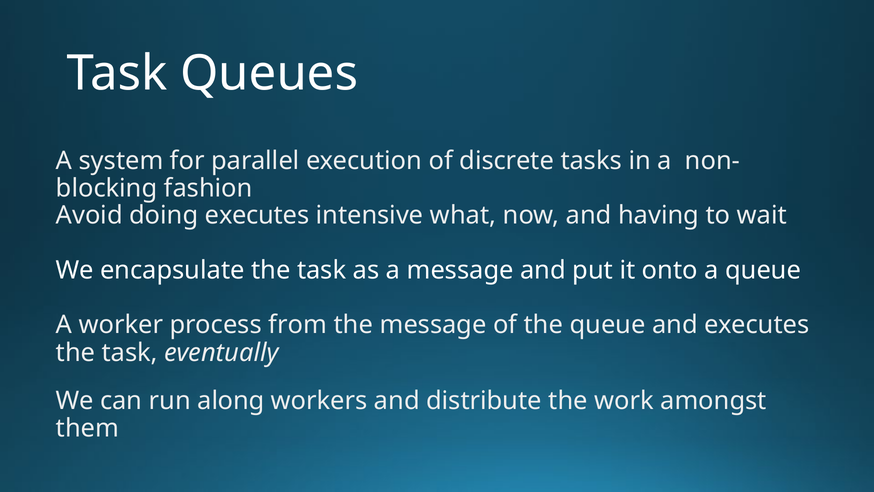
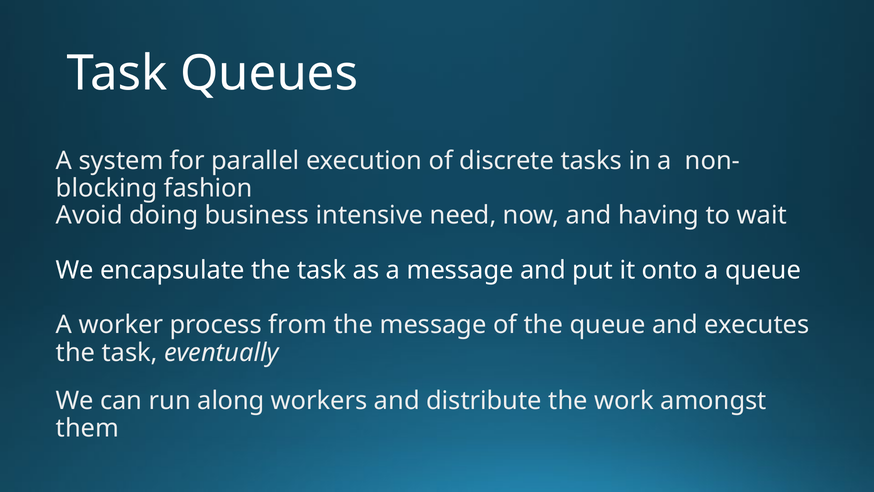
doing executes: executes -> business
what: what -> need
